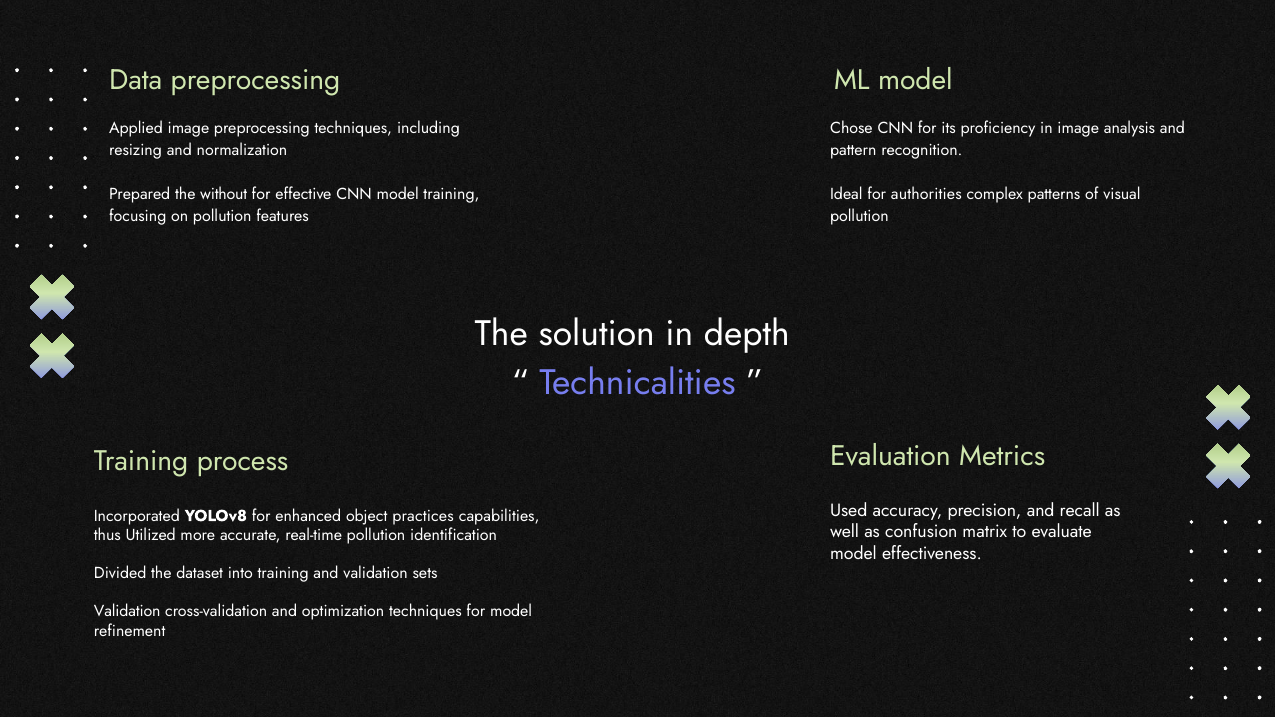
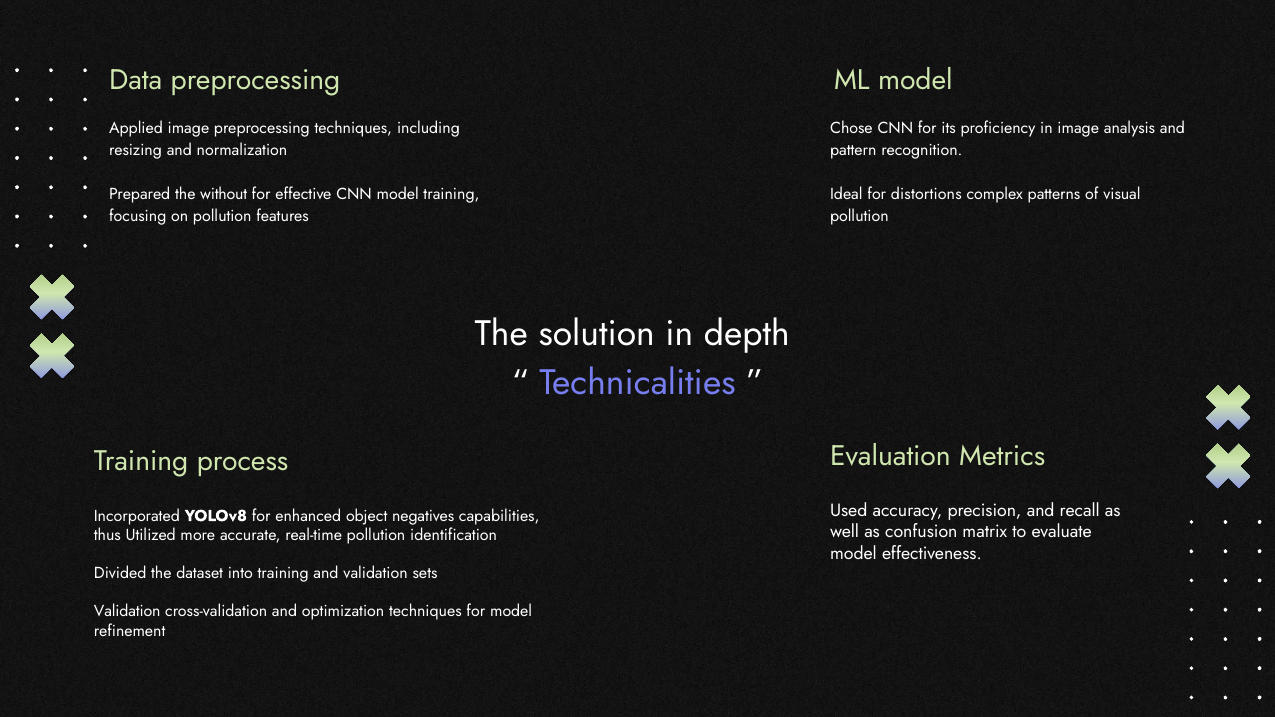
authorities: authorities -> distortions
practices: practices -> negatives
